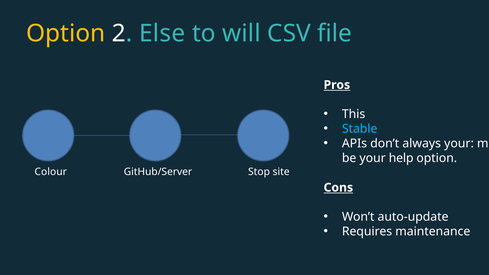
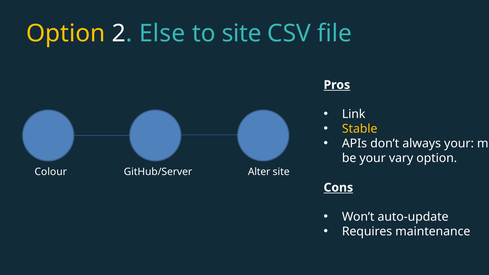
to will: will -> site
This: This -> Link
Stable colour: light blue -> yellow
help: help -> vary
Stop: Stop -> Alter
